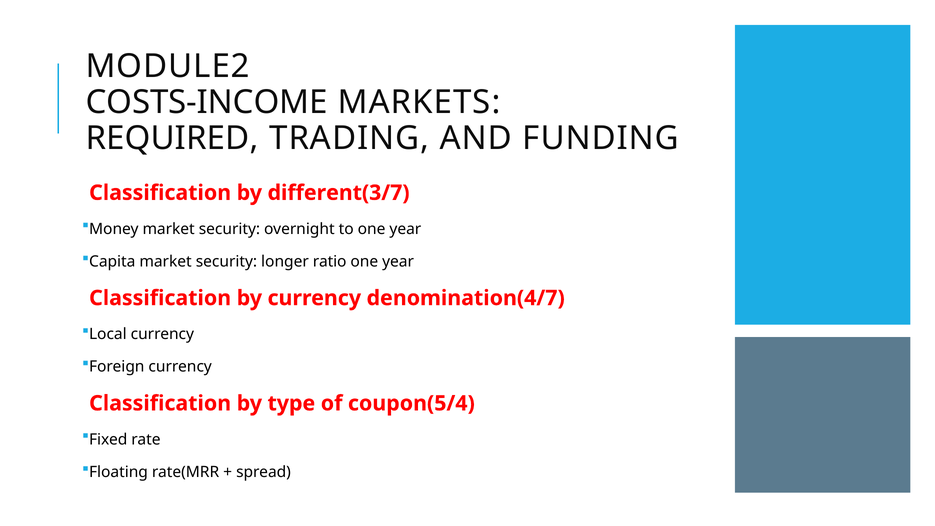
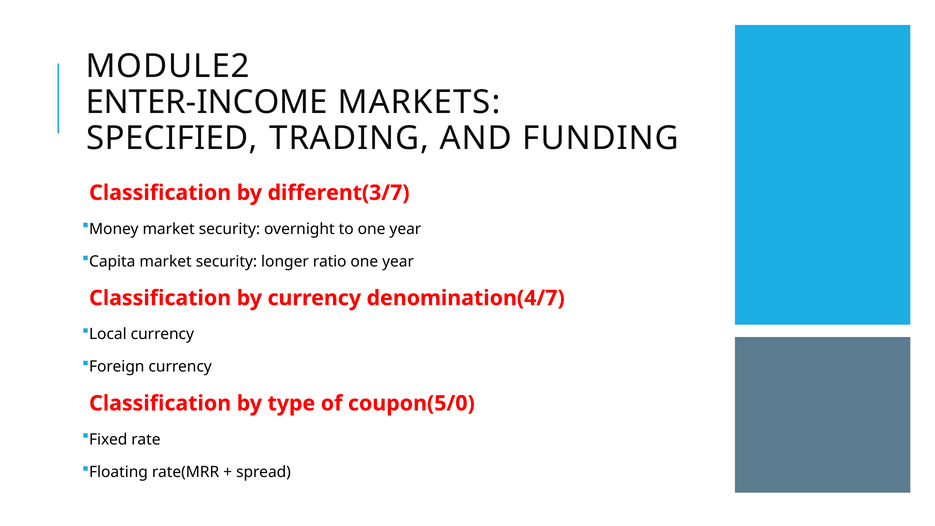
COSTS-INCOME: COSTS-INCOME -> ENTER-INCOME
REQUIRED: REQUIRED -> SPECIFIED
coupon(5/4: coupon(5/4 -> coupon(5/0
